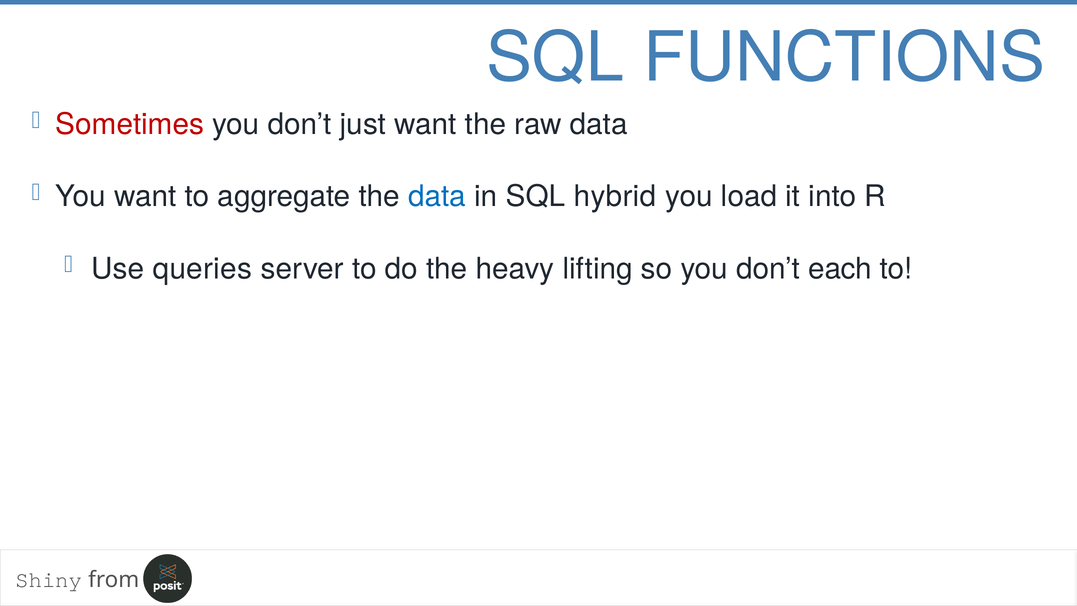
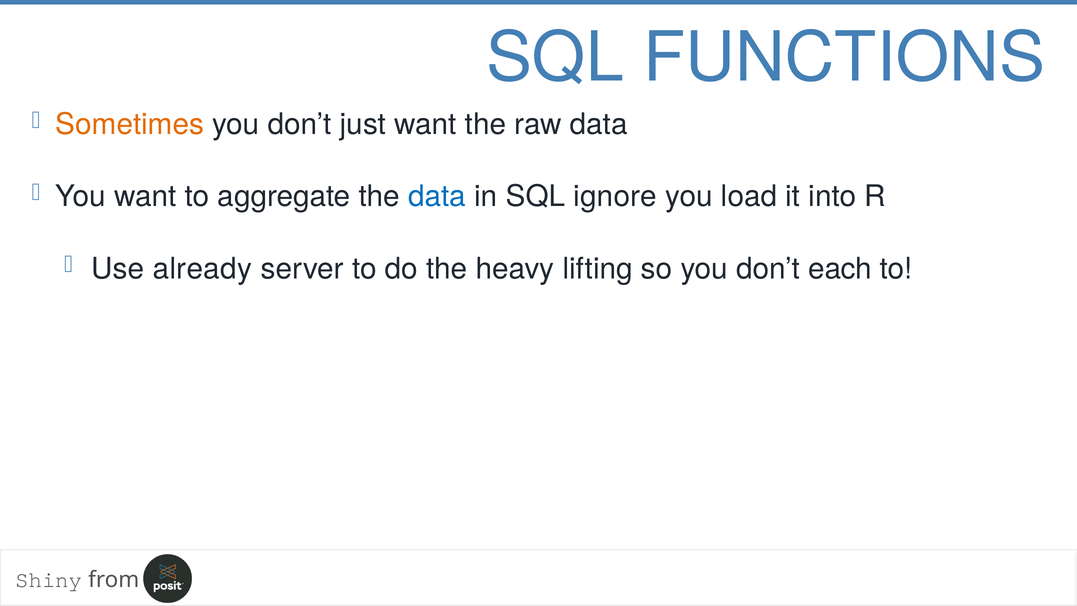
Sometimes colour: red -> orange
hybrid: hybrid -> ignore
queries: queries -> already
